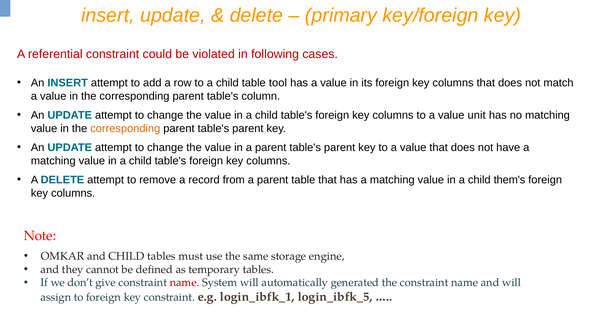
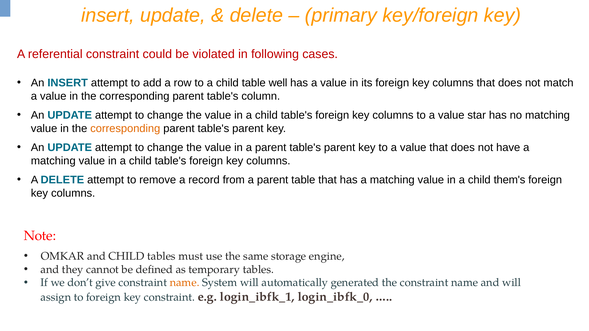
tool: tool -> well
unit: unit -> star
name at (185, 283) colour: red -> orange
login_ibfk_5: login_ibfk_5 -> login_ibfk_0
